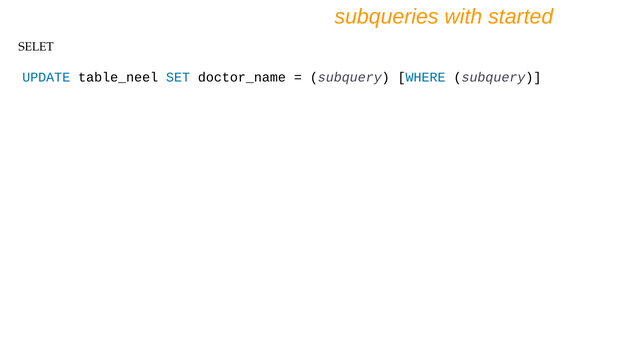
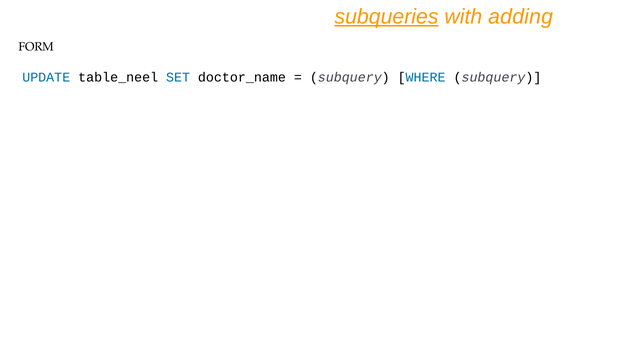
subqueries underline: none -> present
started: started -> adding
SELET: SELET -> FORM
